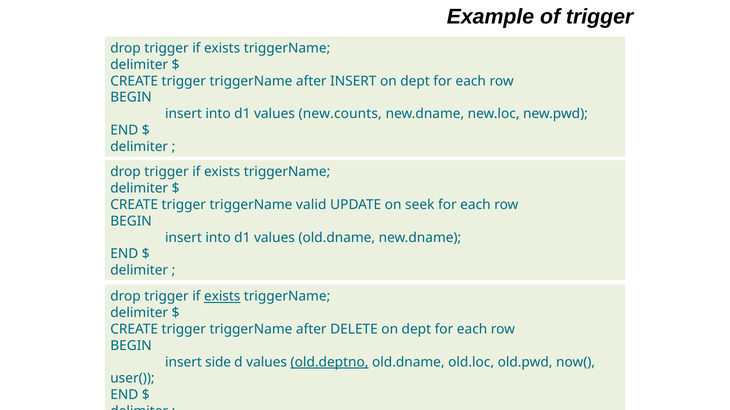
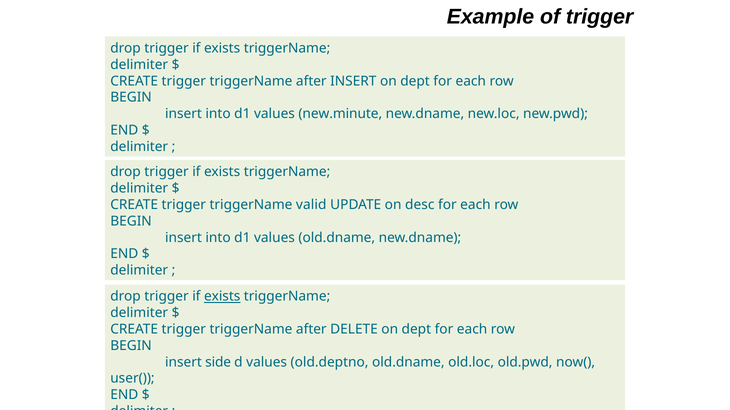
new.counts: new.counts -> new.minute
seek: seek -> desc
old.deptno underline: present -> none
